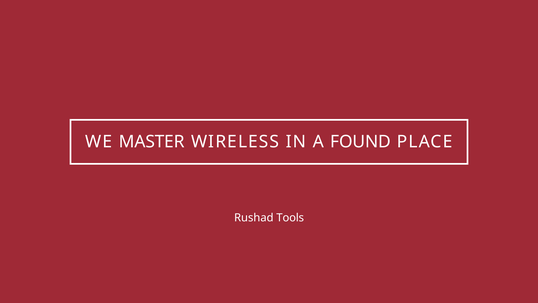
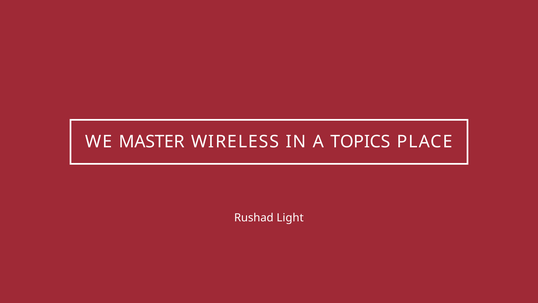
FOUND: FOUND -> TOPICS
Tools: Tools -> Light
